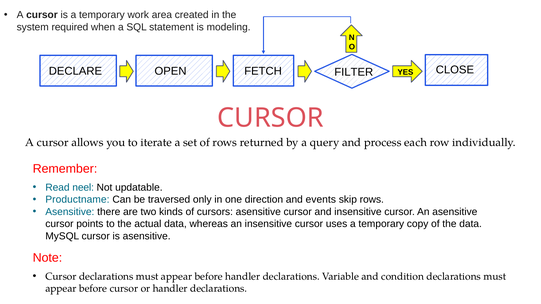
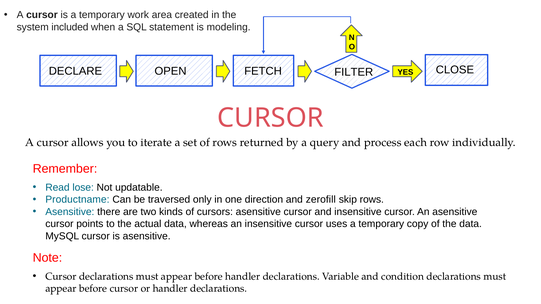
required: required -> included
neel: neel -> lose
events: events -> zerofill
